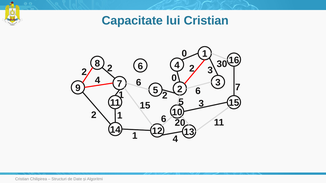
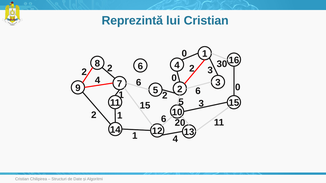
Capacitate: Capacitate -> Reprezintă
7 at (238, 87): 7 -> 0
